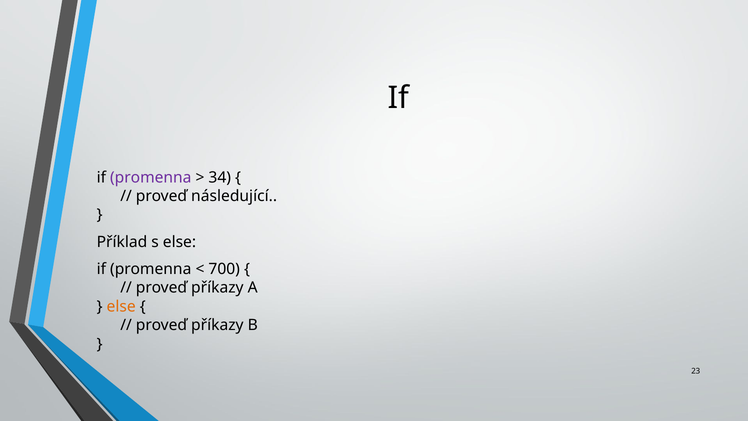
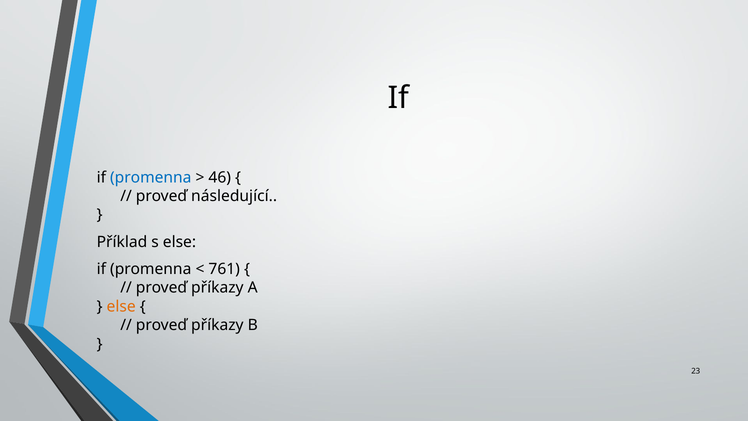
promenna at (151, 177) colour: purple -> blue
34: 34 -> 46
700: 700 -> 761
